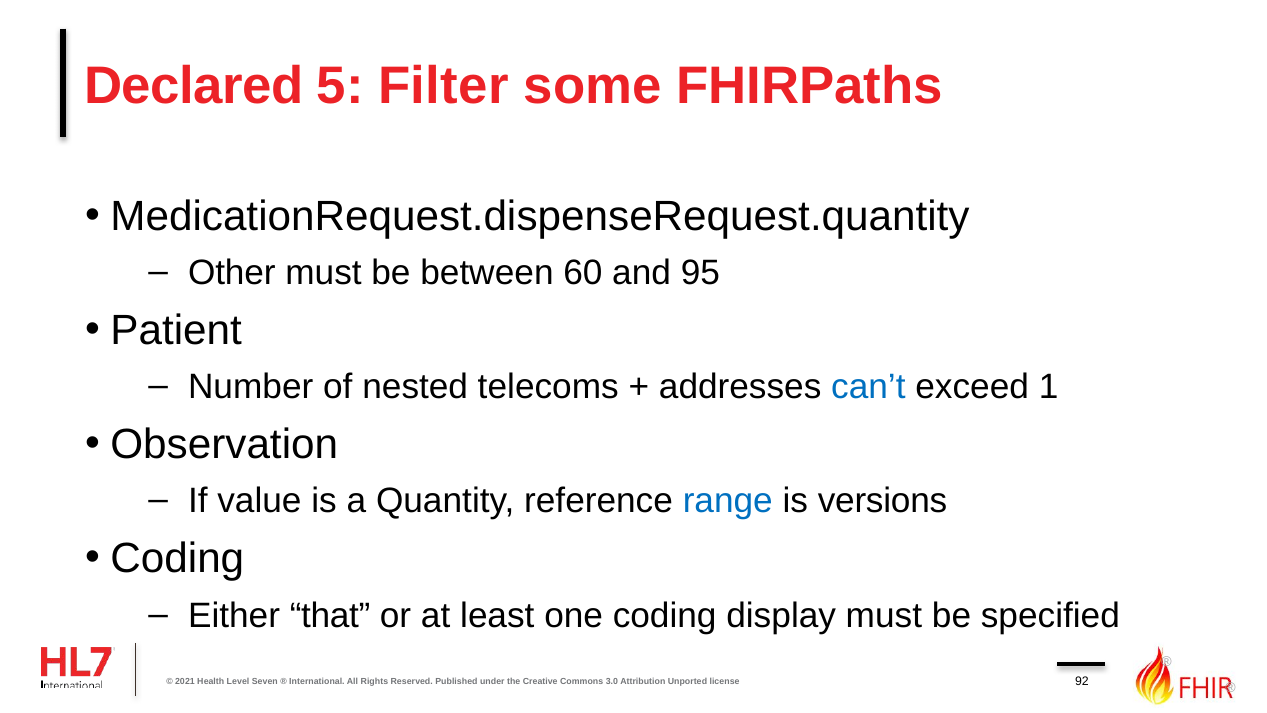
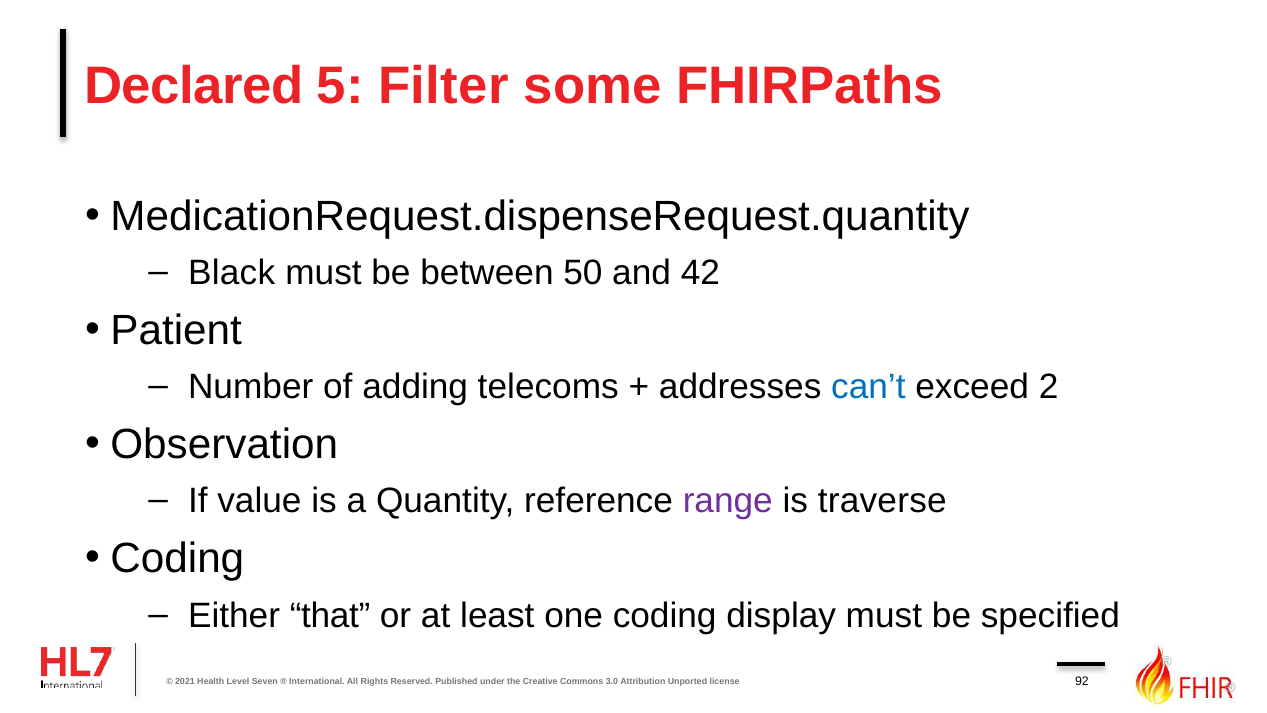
Other: Other -> Black
60: 60 -> 50
95: 95 -> 42
nested: nested -> adding
1: 1 -> 2
range colour: blue -> purple
versions: versions -> traverse
